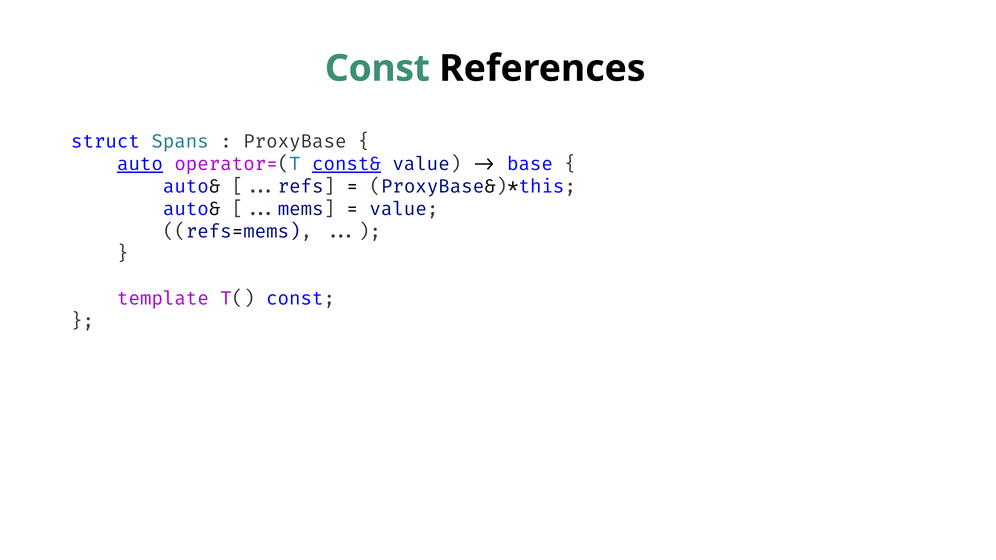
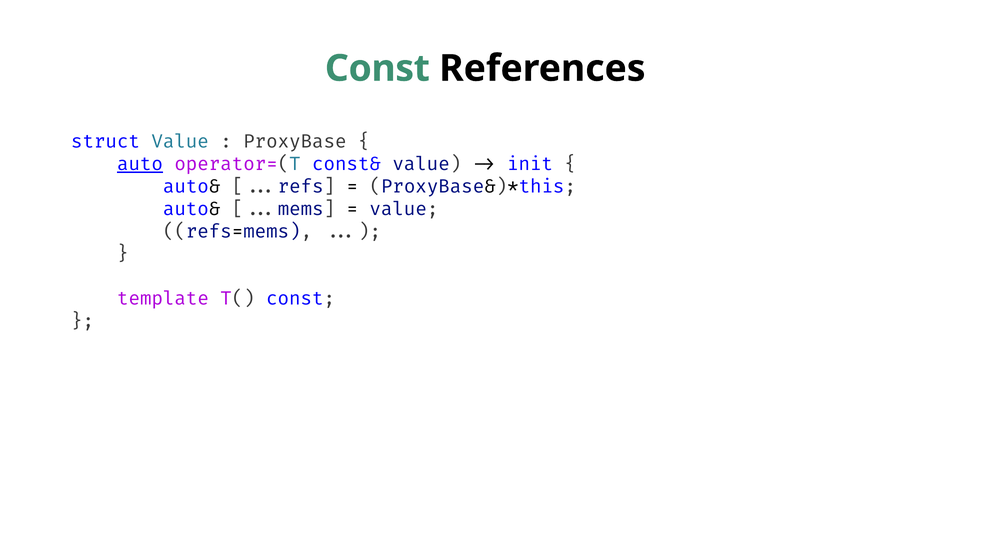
struct Spans: Spans -> Value
const& underline: present -> none
base: base -> init
